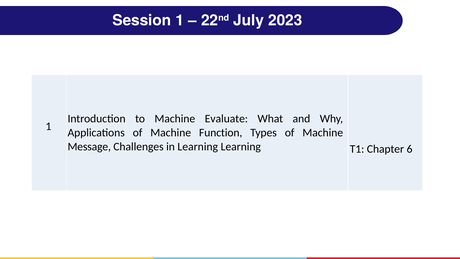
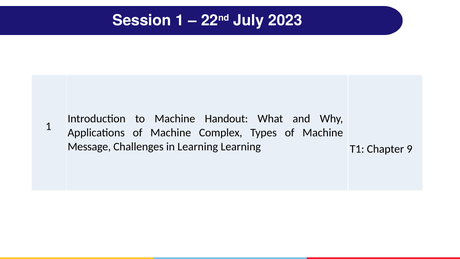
Evaluate: Evaluate -> Handout
Function: Function -> Complex
6: 6 -> 9
